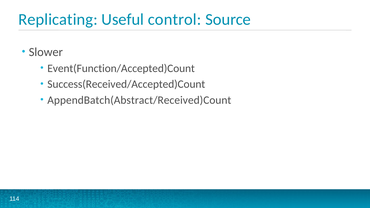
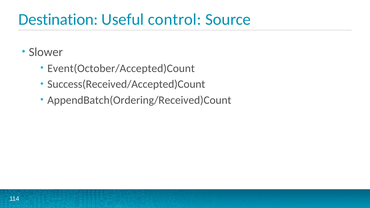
Replicating: Replicating -> Destination
Event(Function/Accepted)Count: Event(Function/Accepted)Count -> Event(October/Accepted)Count
AppendBatch(Abstract/Received)Count: AppendBatch(Abstract/Received)Count -> AppendBatch(Ordering/Received)Count
